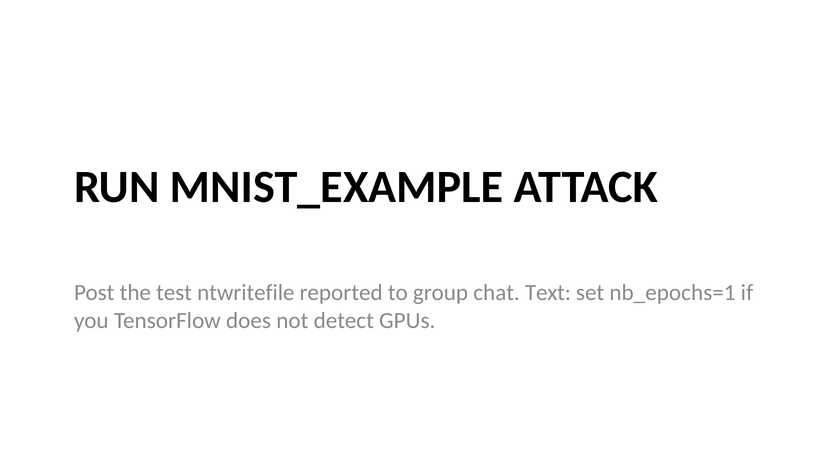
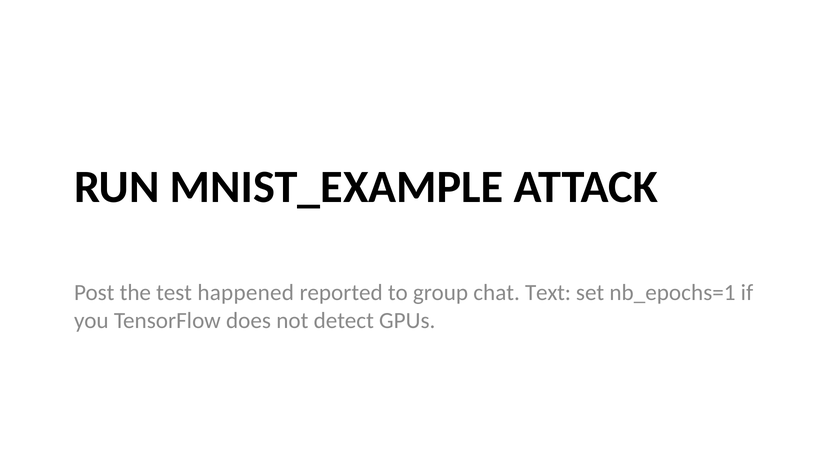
ntwritefile: ntwritefile -> happened
